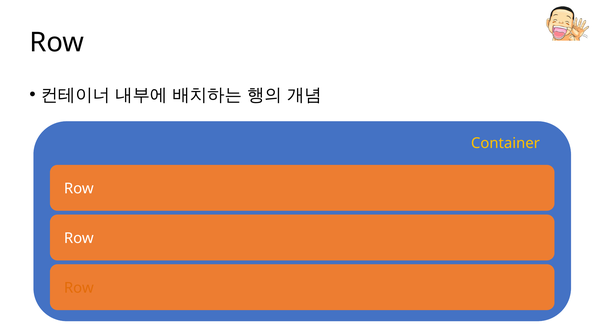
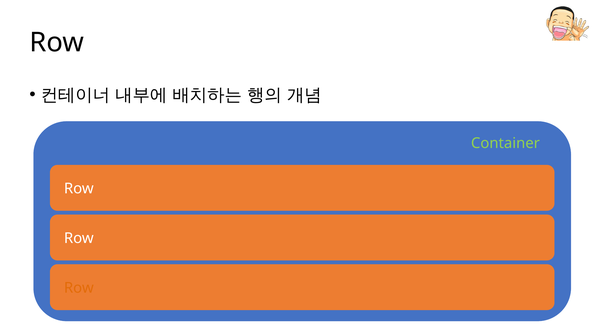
Container colour: yellow -> light green
